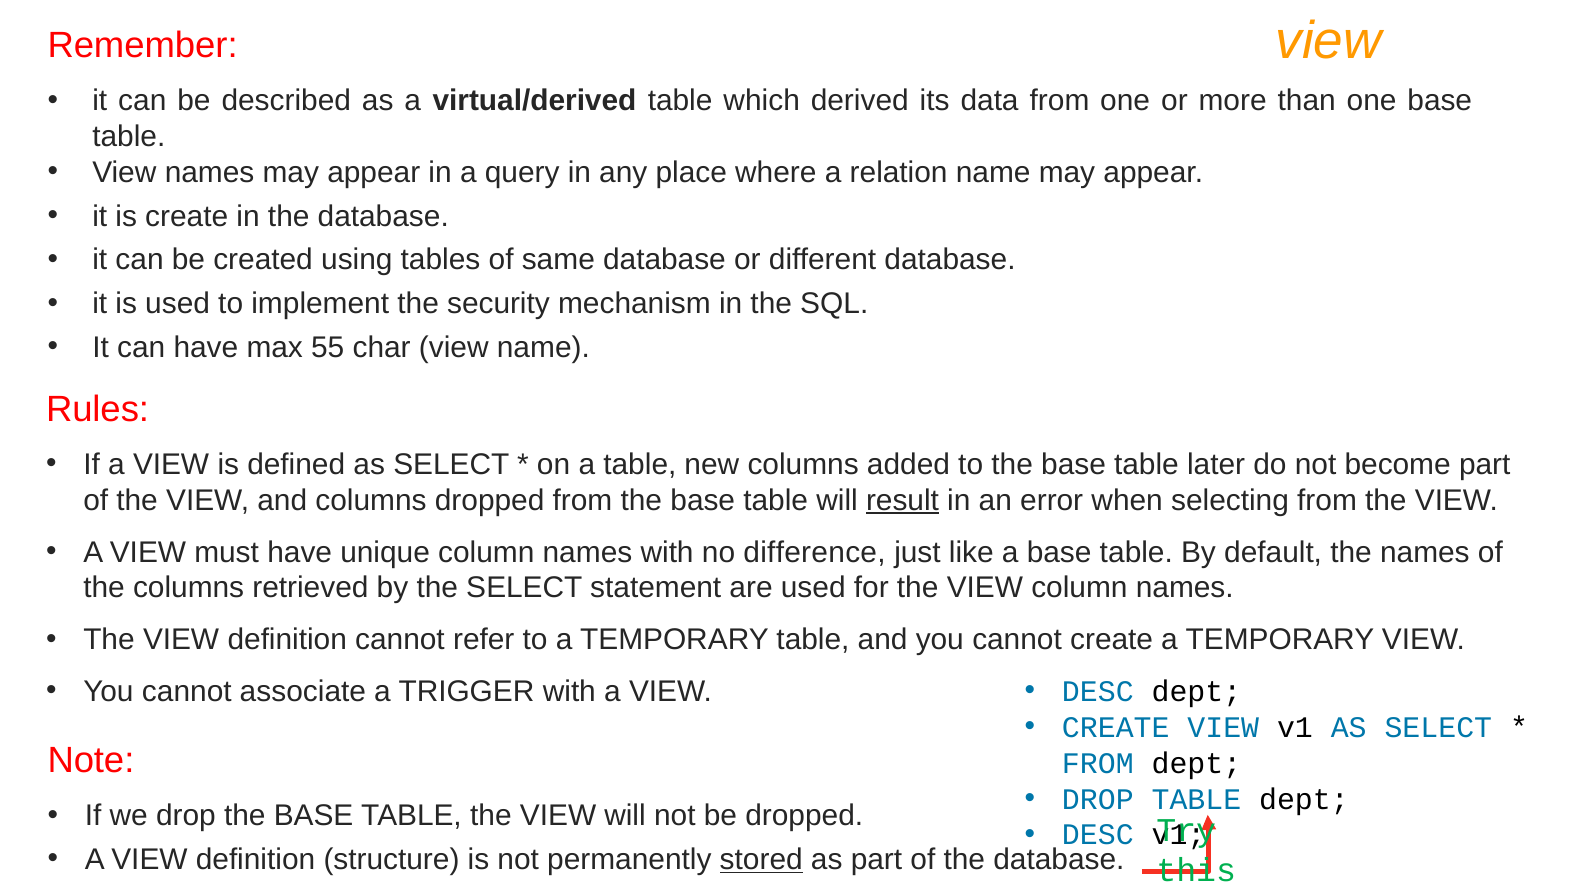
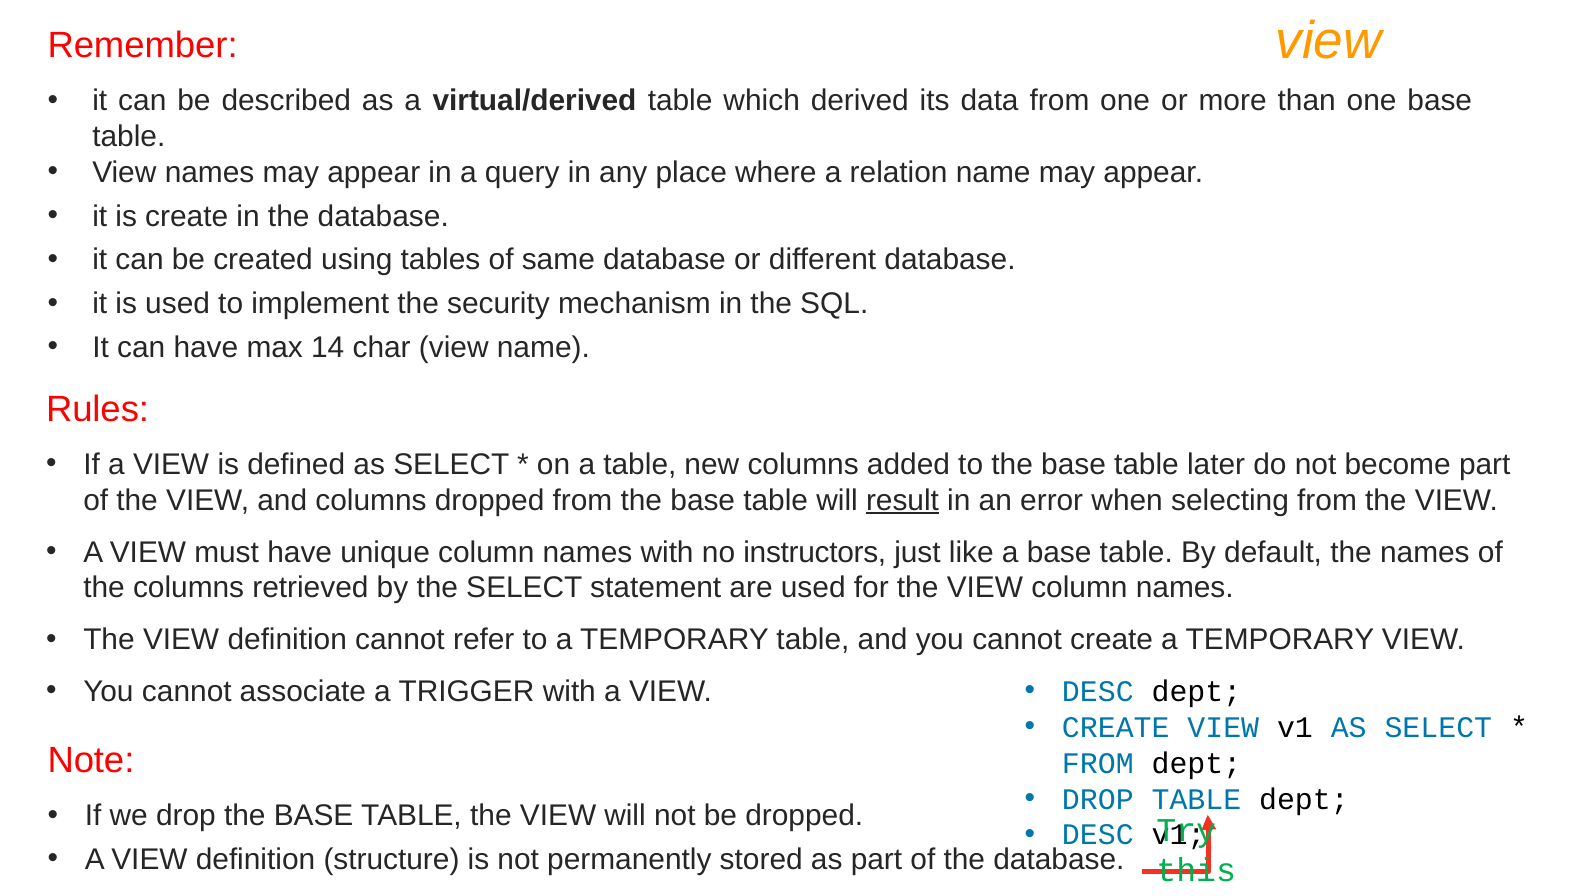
55: 55 -> 14
difference: difference -> instructors
stored underline: present -> none
